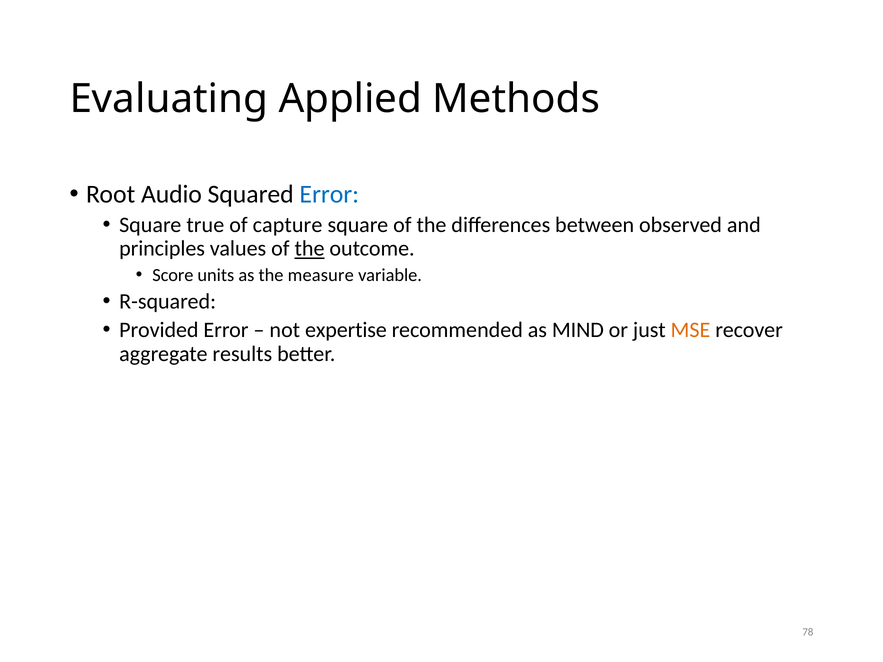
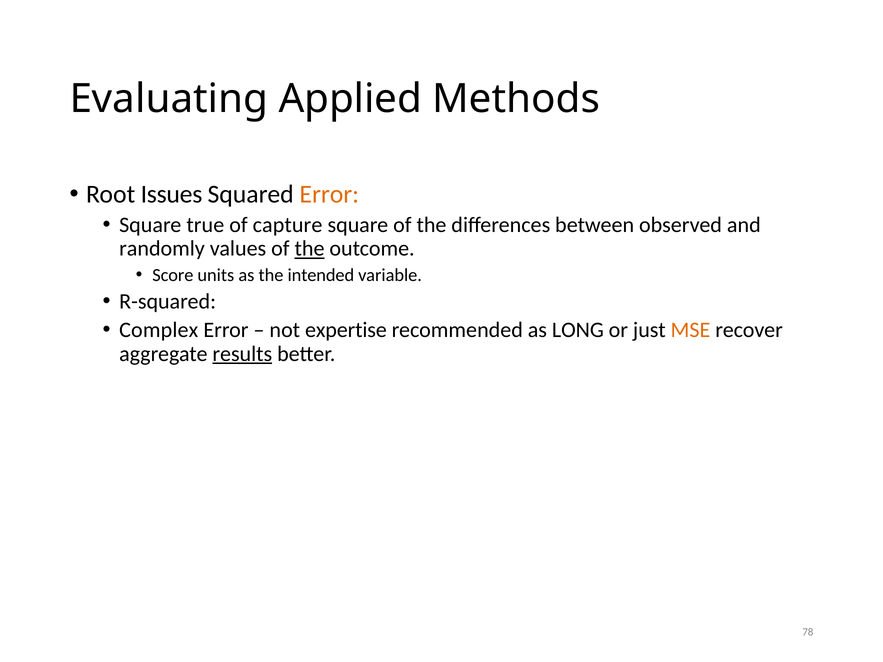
Audio: Audio -> Issues
Error at (329, 194) colour: blue -> orange
principles: principles -> randomly
measure: measure -> intended
Provided: Provided -> Complex
MIND: MIND -> LONG
results underline: none -> present
